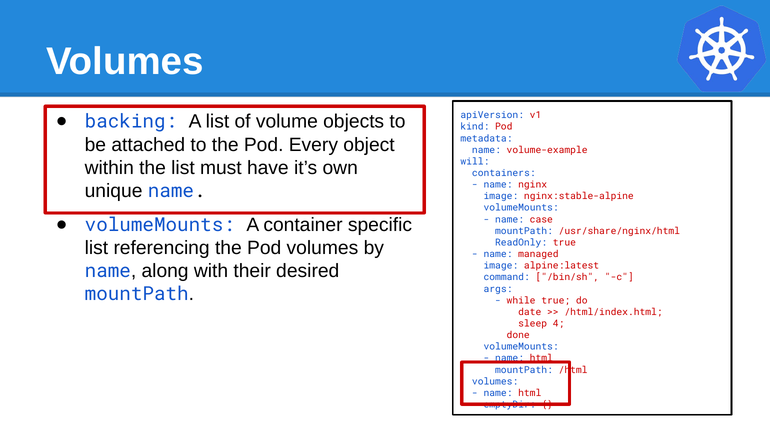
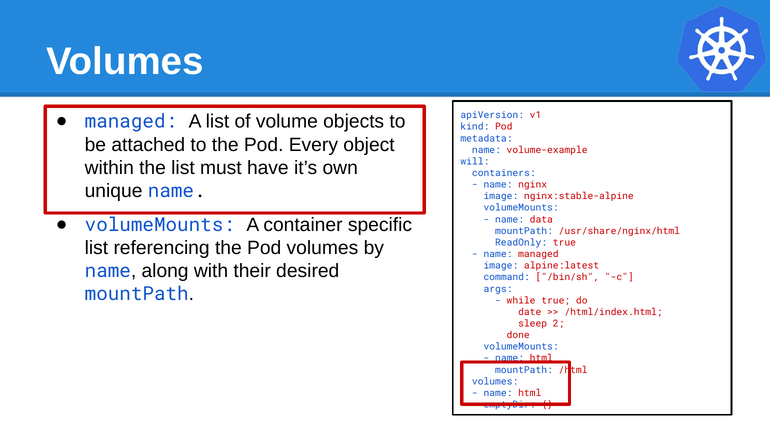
backing at (131, 122): backing -> managed
case: case -> data
4: 4 -> 2
